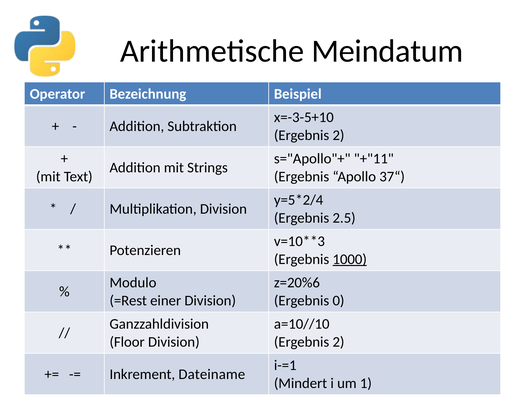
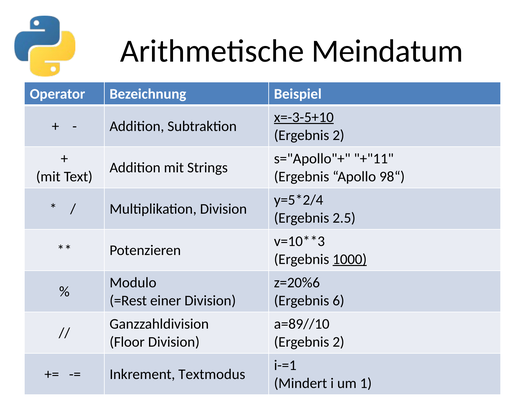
x=-3-5+10 underline: none -> present
37“: 37“ -> 98“
0: 0 -> 6
a=10//10: a=10//10 -> a=89//10
Dateiname: Dateiname -> Textmodus
